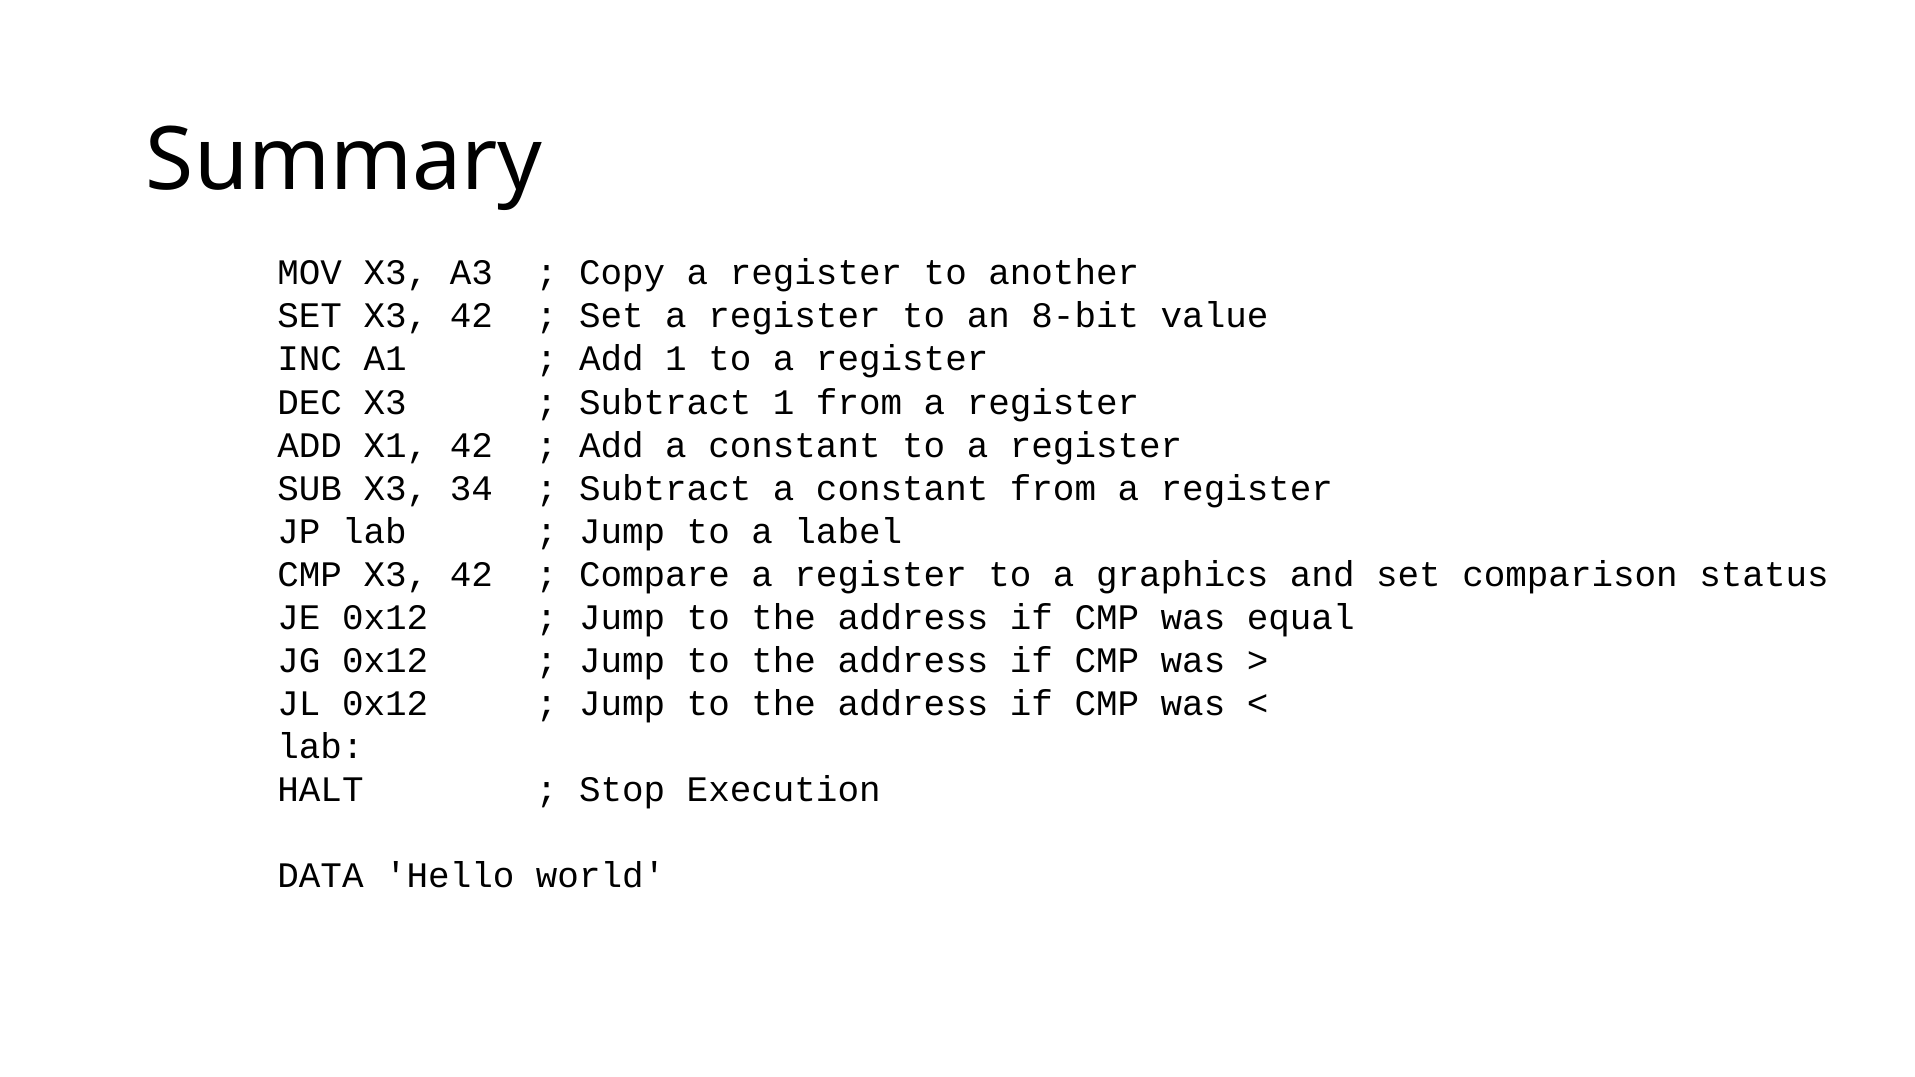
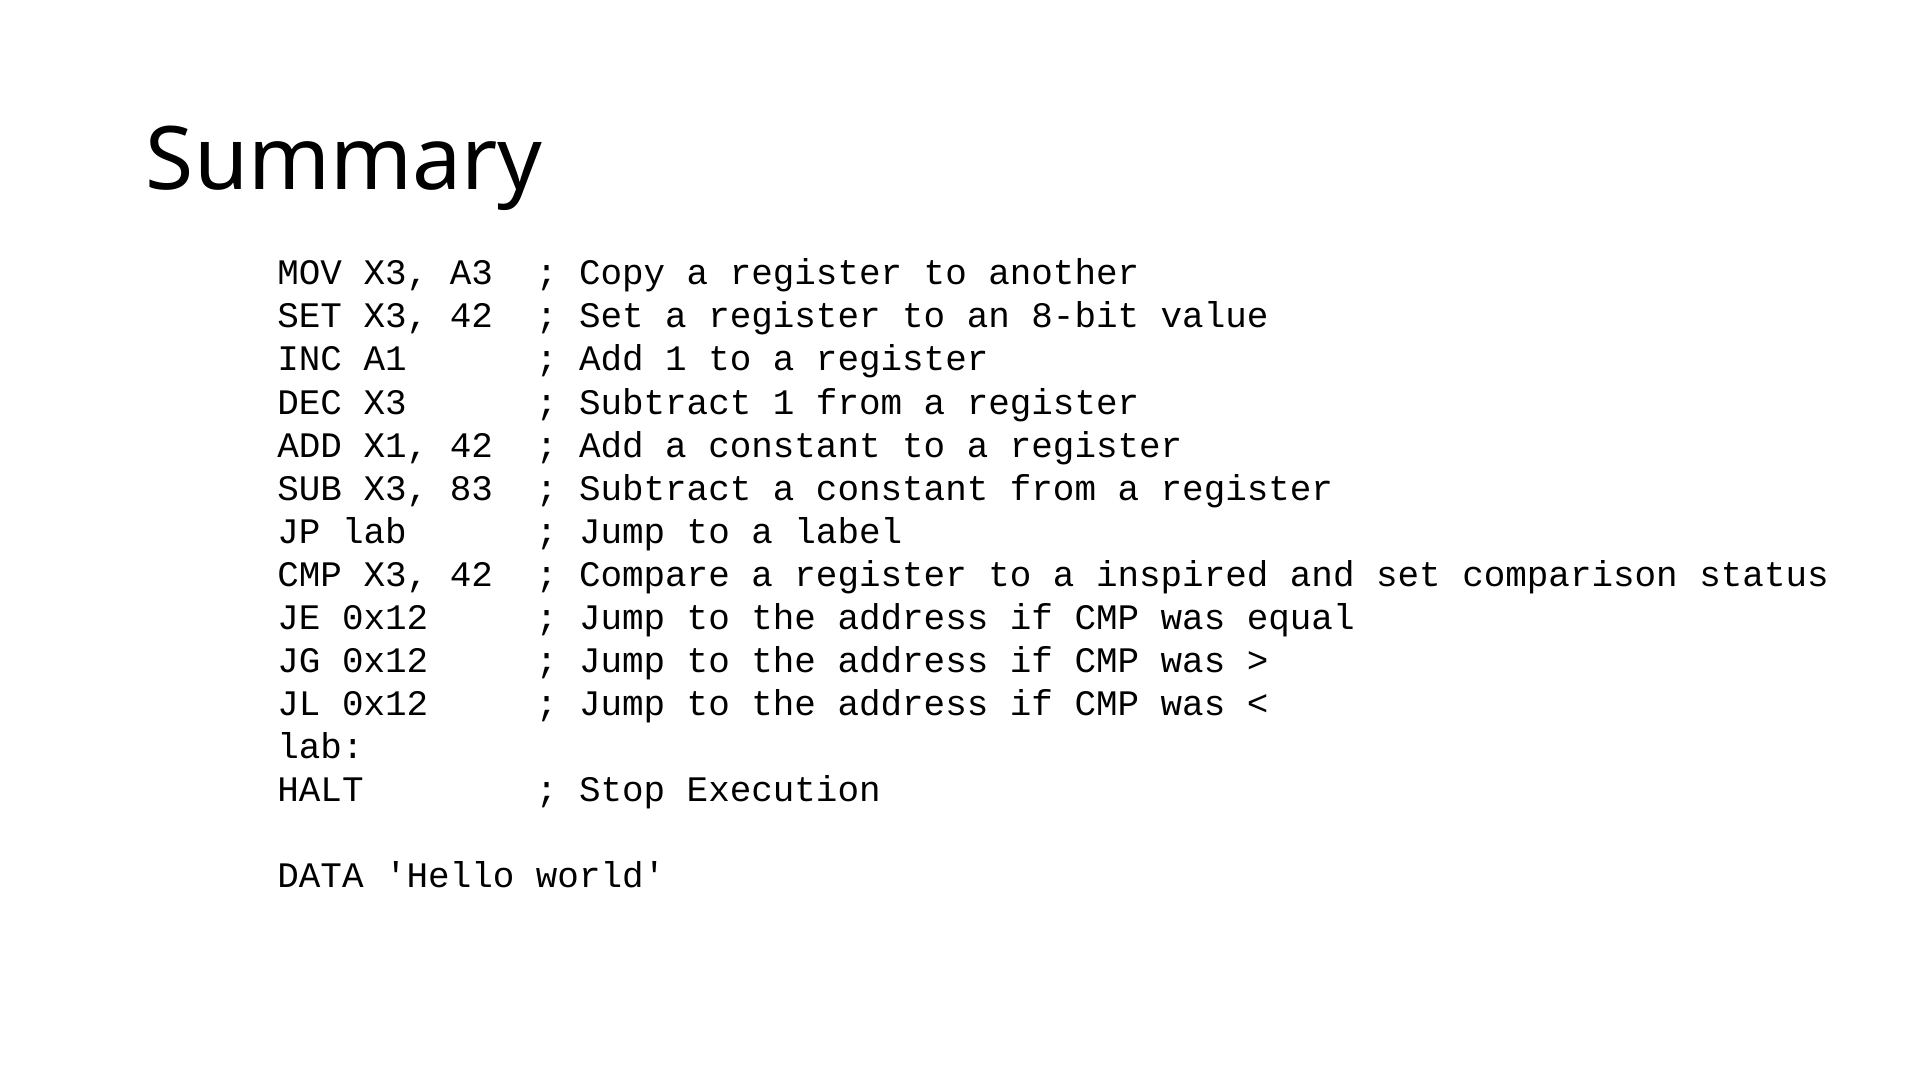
34: 34 -> 83
graphics: graphics -> inspired
